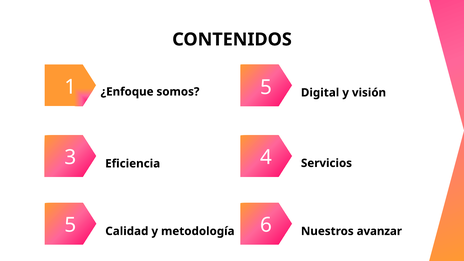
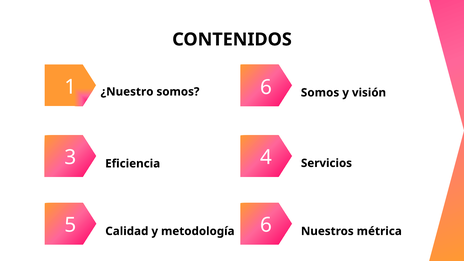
1 5: 5 -> 6
¿Enfoque: ¿Enfoque -> ¿Nuestro
somos Digital: Digital -> Somos
avanzar: avanzar -> métrica
